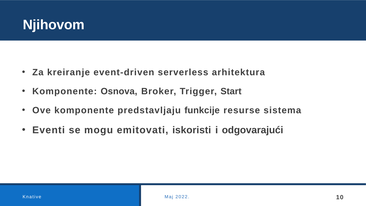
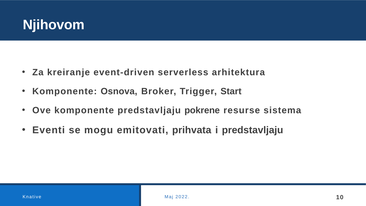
funkcije: funkcije -> pokrene
iskoristi: iskoristi -> prihvata
i odgovarajući: odgovarajući -> predstavljaju
